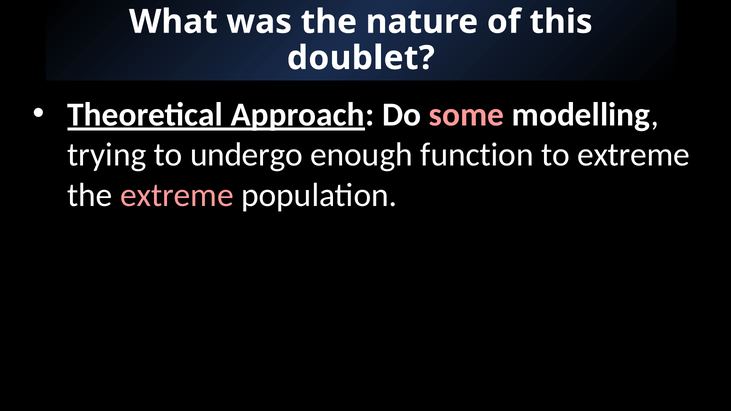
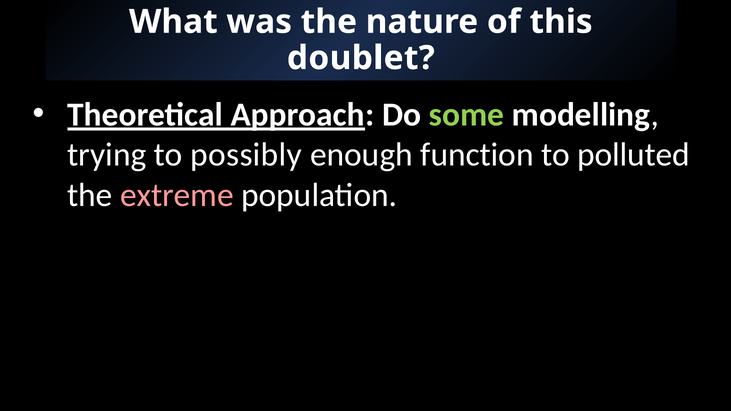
some colour: pink -> light green
undergo: undergo -> possibly
to extreme: extreme -> polluted
